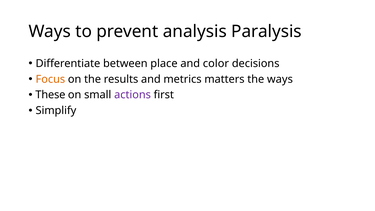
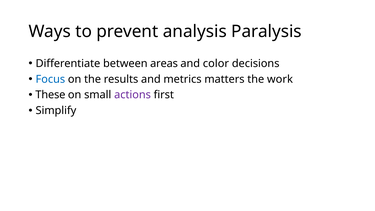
place: place -> areas
Focus colour: orange -> blue
the ways: ways -> work
